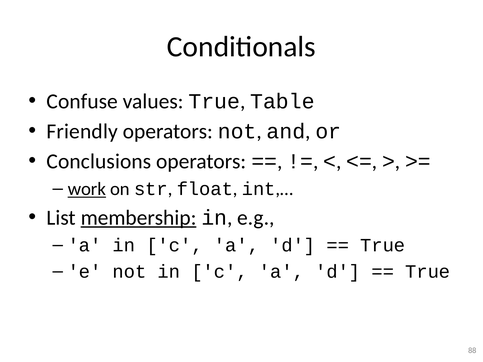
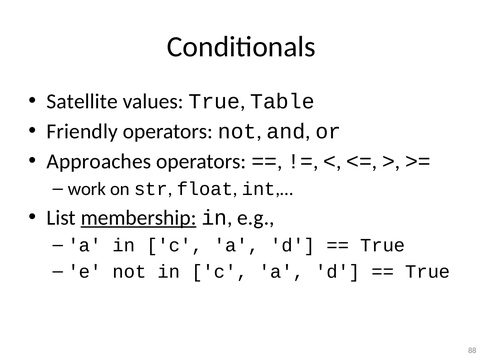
Confuse: Confuse -> Satellite
Conclusions: Conclusions -> Approaches
work underline: present -> none
